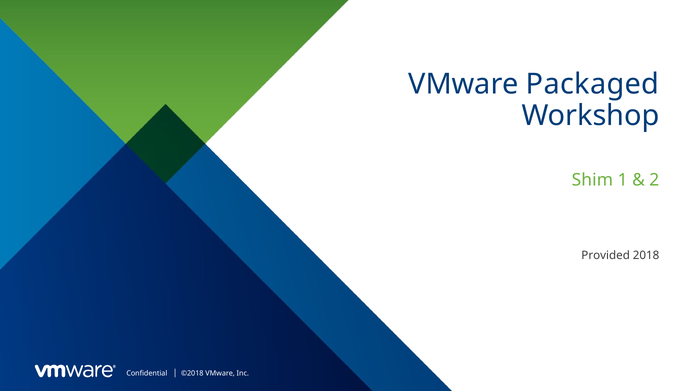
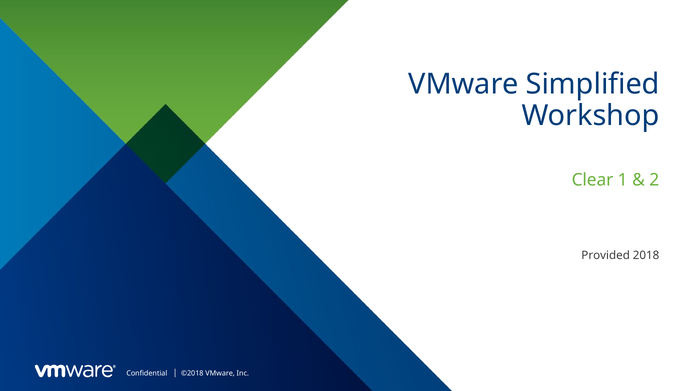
Packaged: Packaged -> Simplified
Shim: Shim -> Clear
